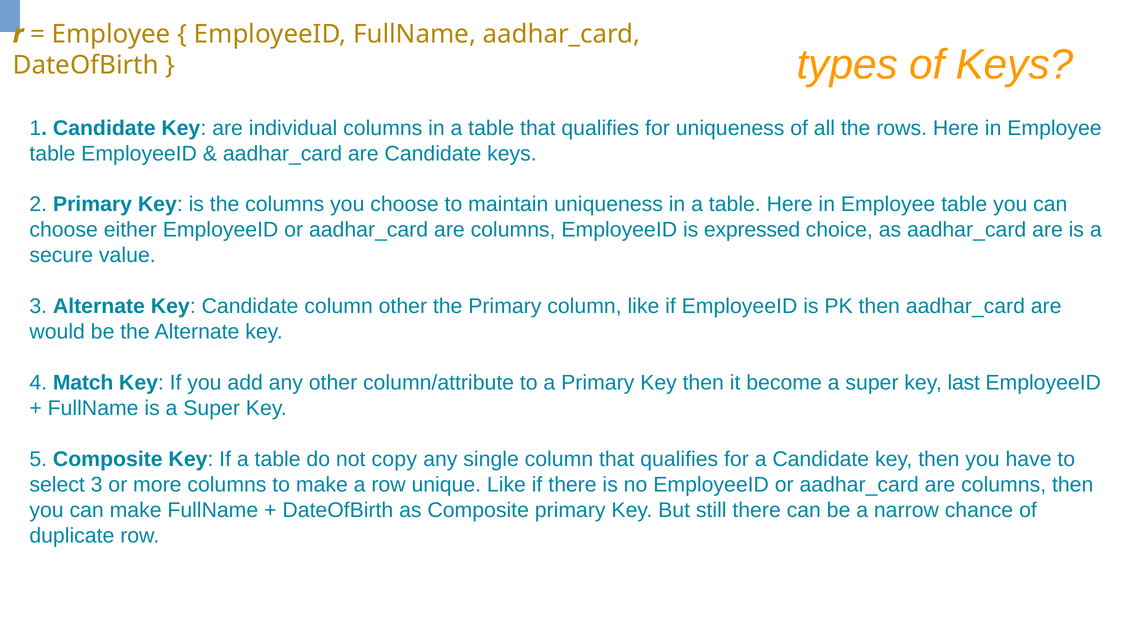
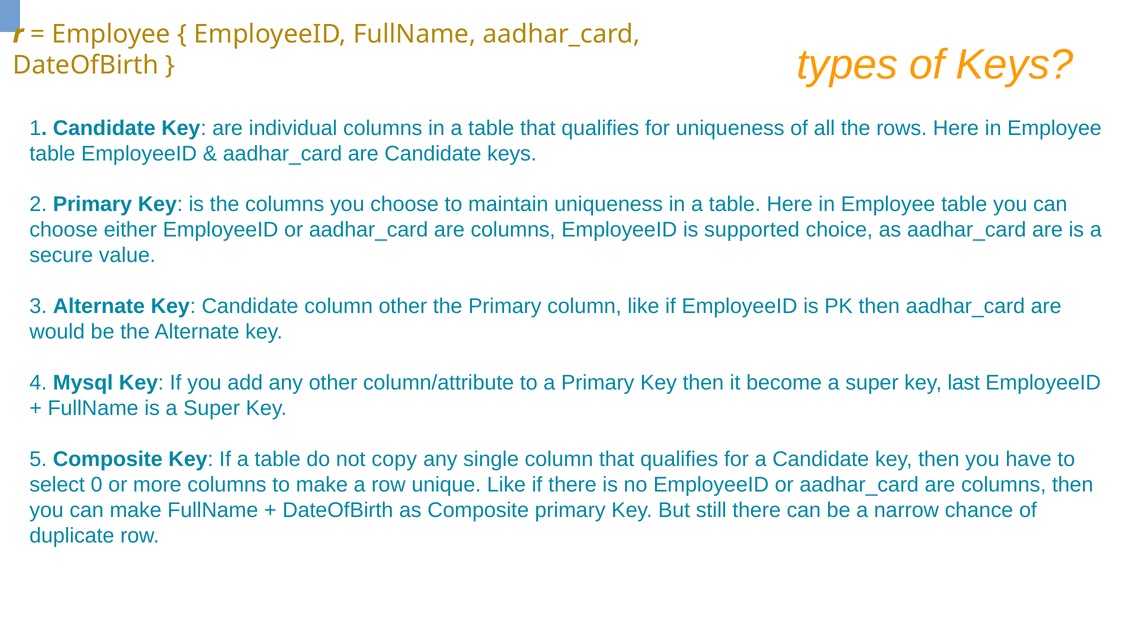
expressed: expressed -> supported
Match: Match -> Mysql
select 3: 3 -> 0
